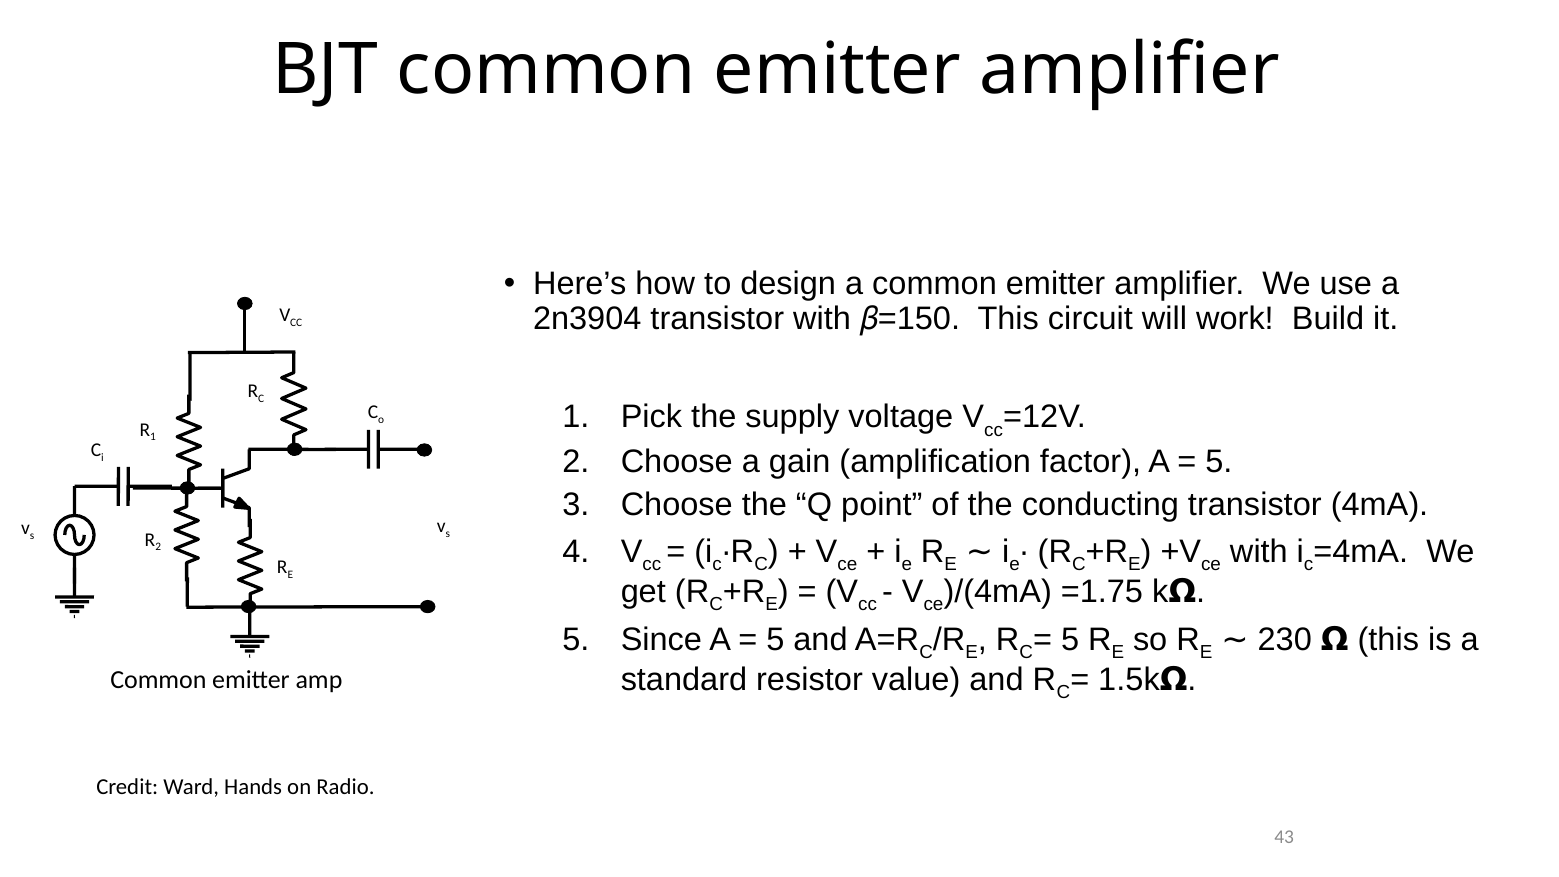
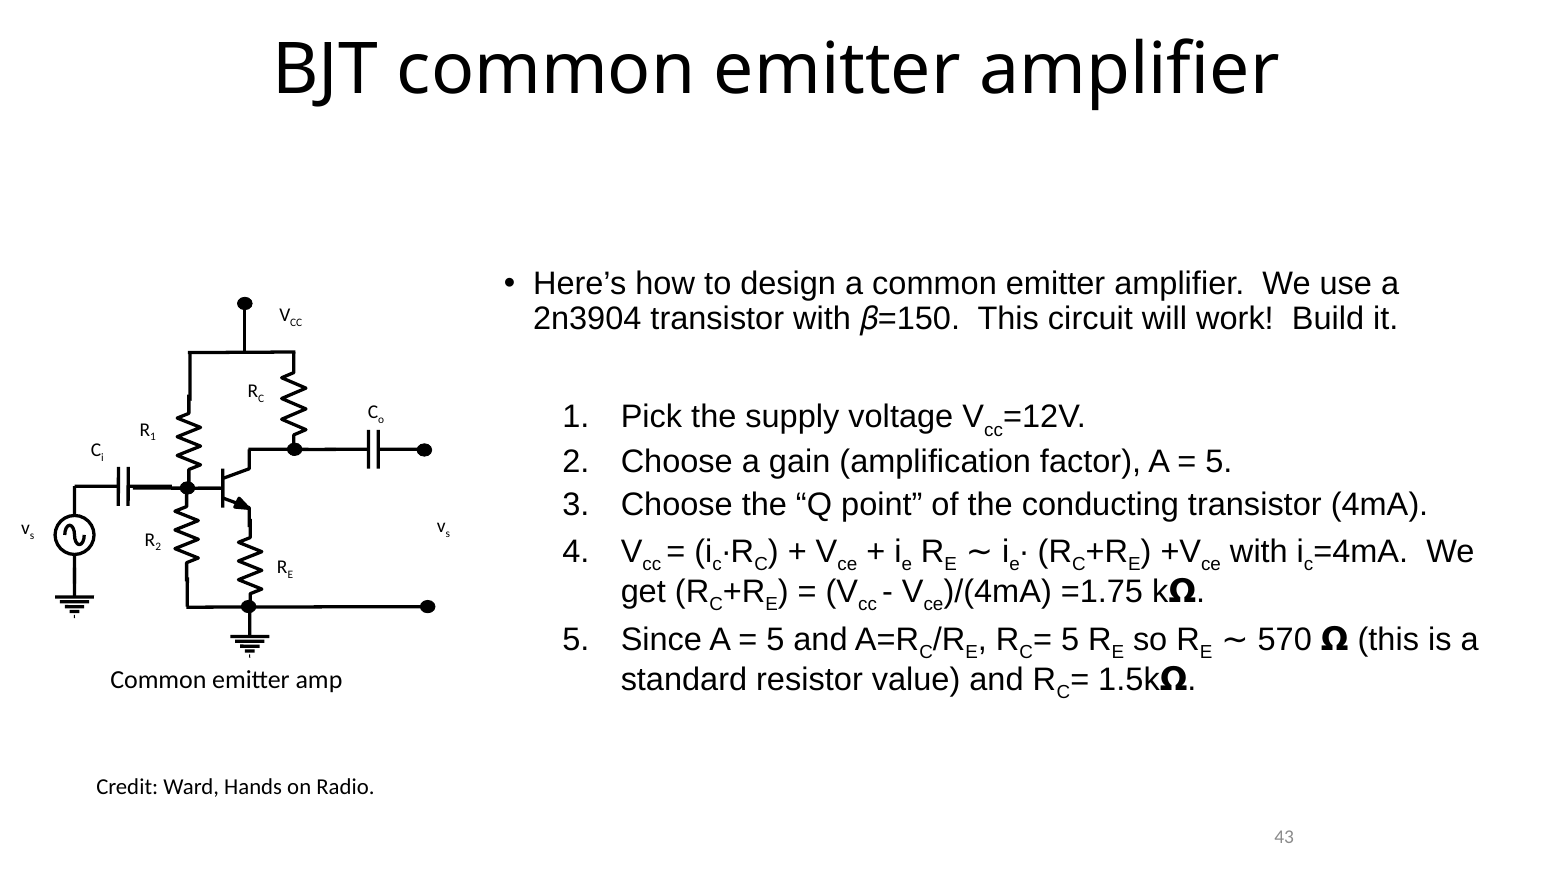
230: 230 -> 570
